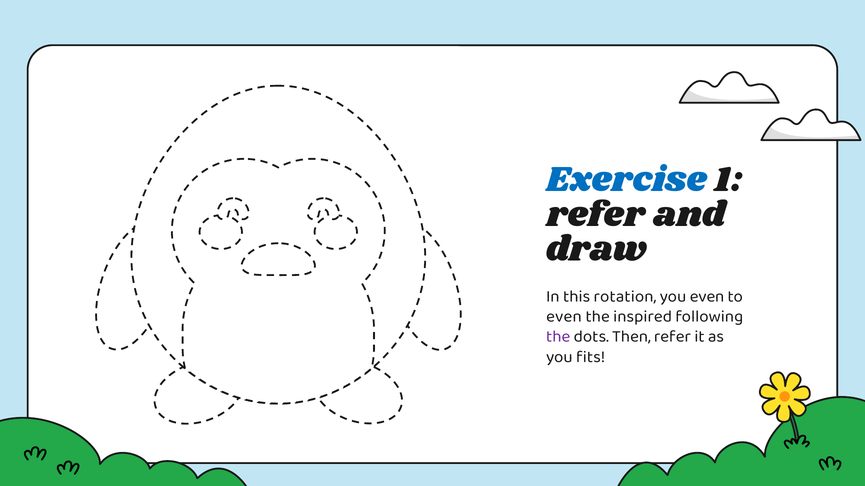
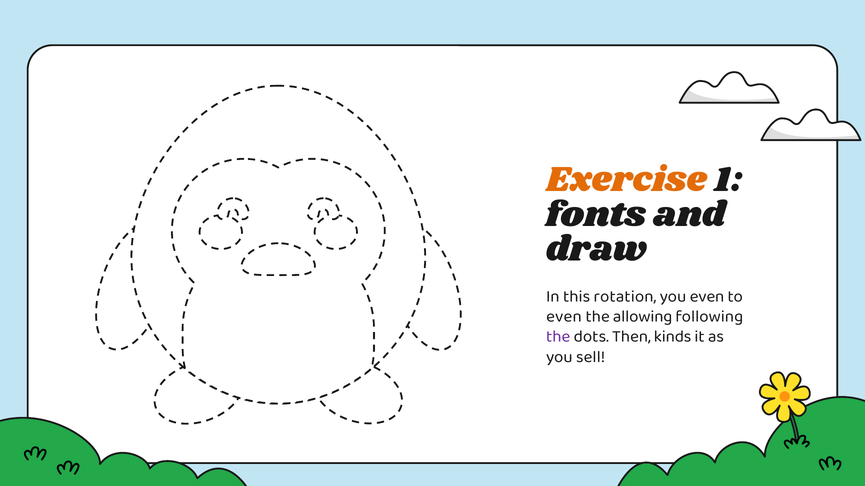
Exercise colour: blue -> orange
refer at (596, 214): refer -> fonts
inspired: inspired -> allowing
Then refer: refer -> kinds
fits: fits -> sell
